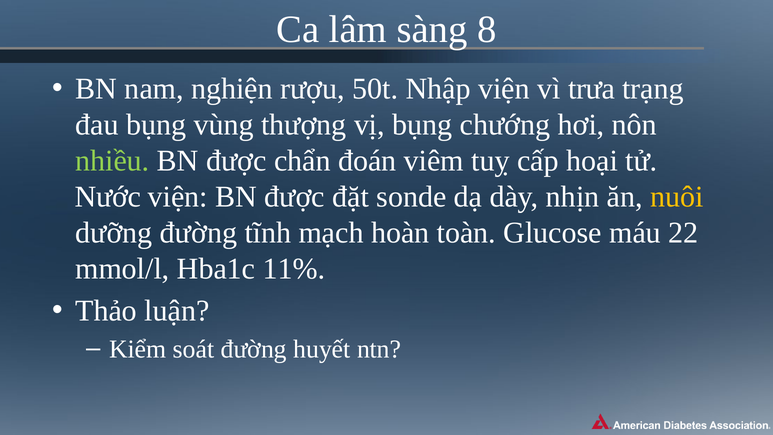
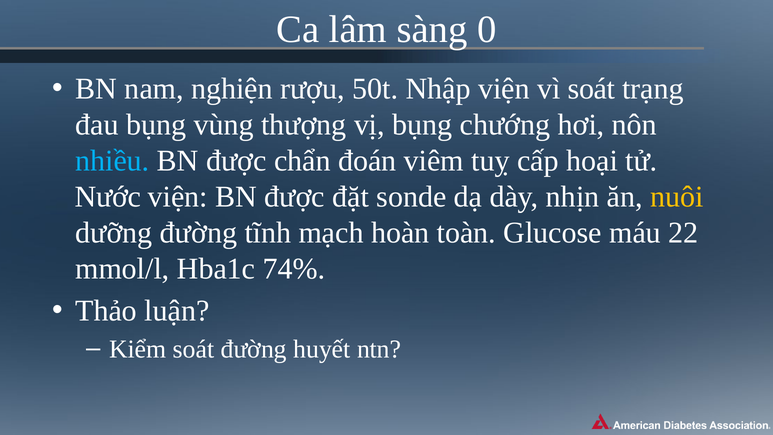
8: 8 -> 0
vì trưa: trưa -> soát
nhiều colour: light green -> light blue
11%: 11% -> 74%
